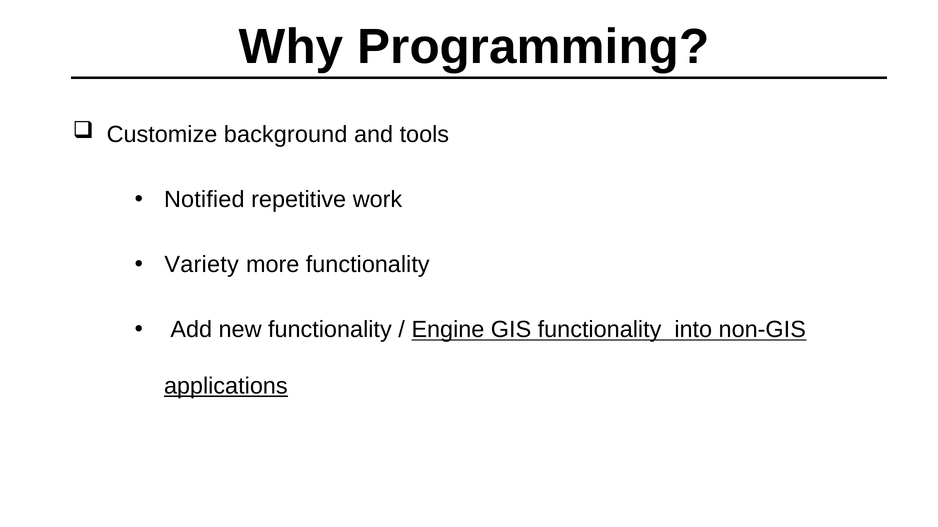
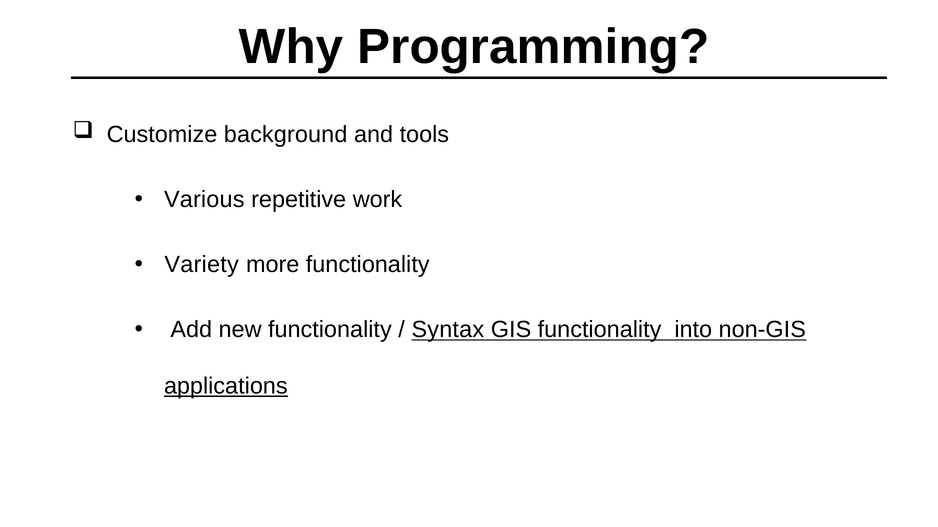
Notified: Notified -> Various
Engine: Engine -> Syntax
